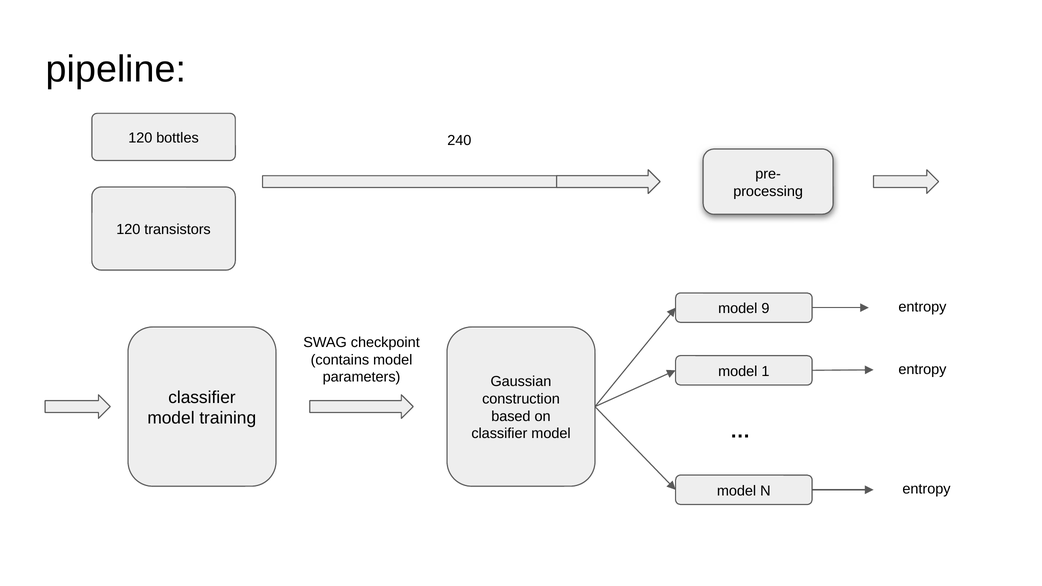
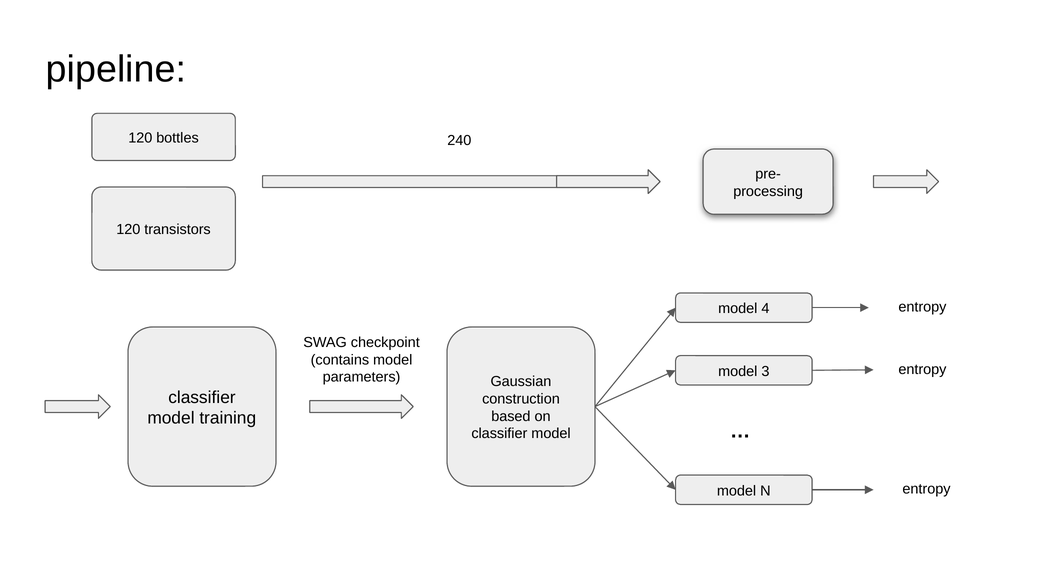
9: 9 -> 4
1: 1 -> 3
